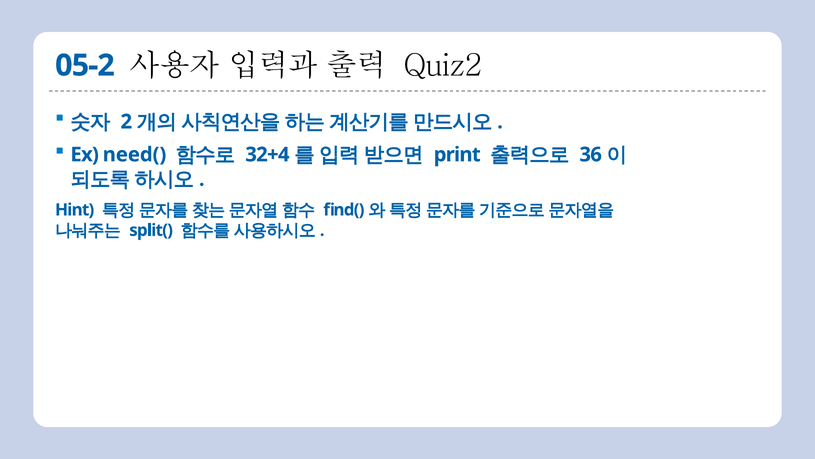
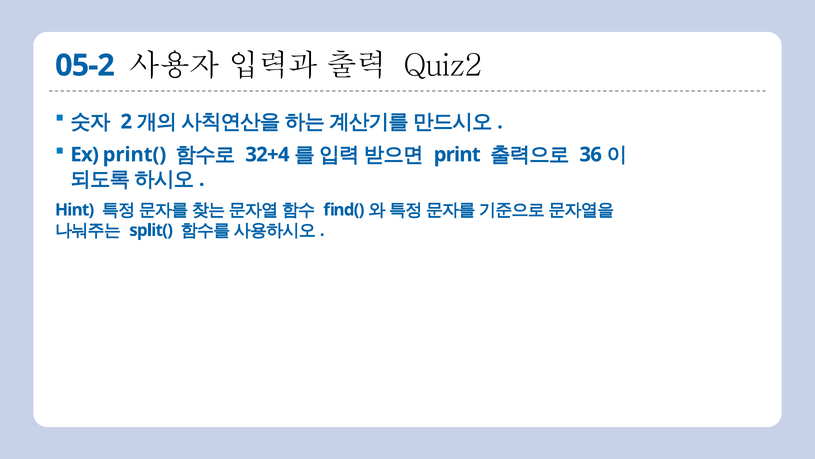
need(: need( -> print(
